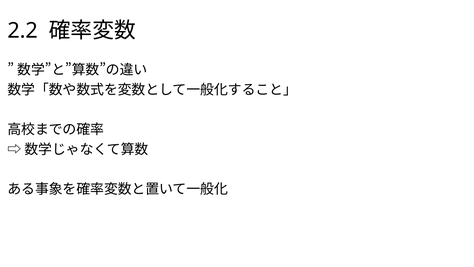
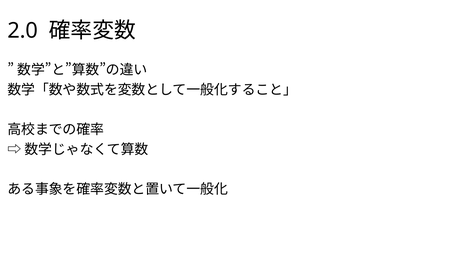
2.2: 2.2 -> 2.0
